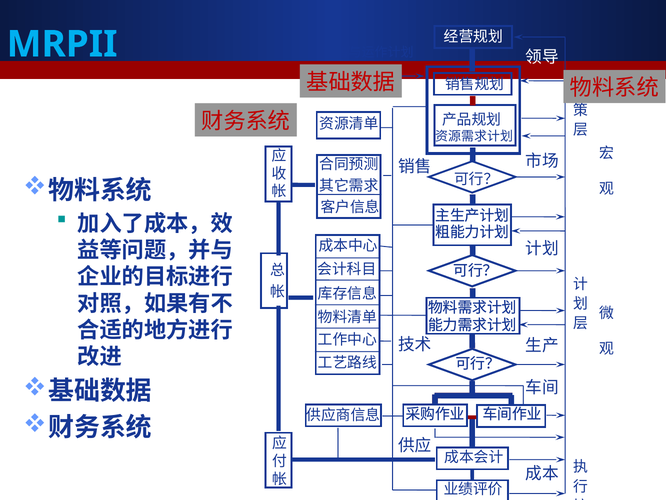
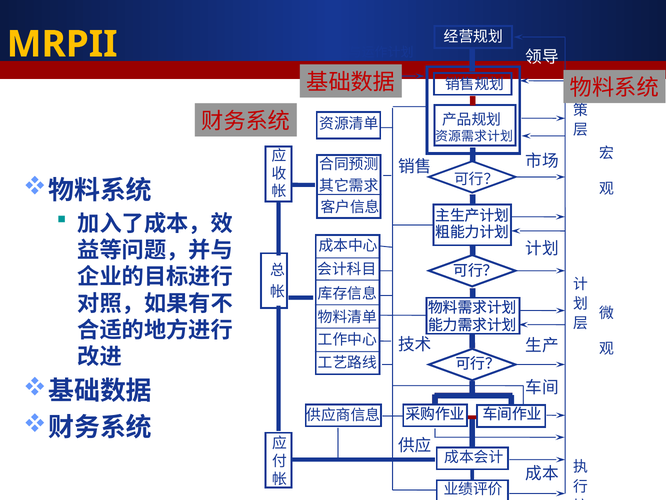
MRPII colour: light blue -> yellow
